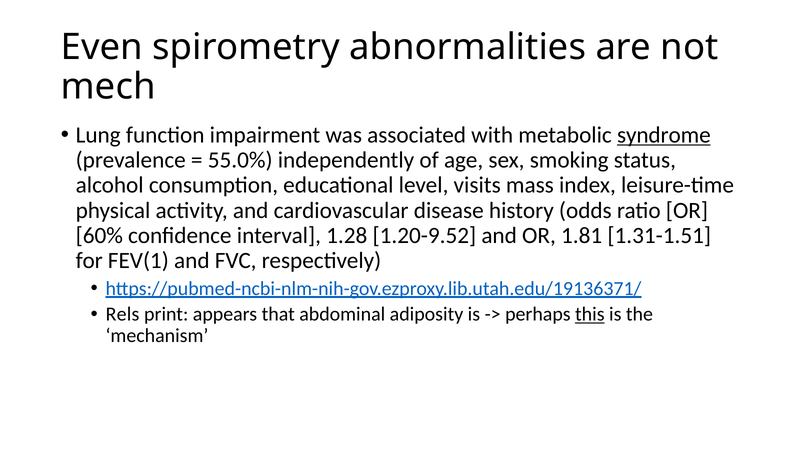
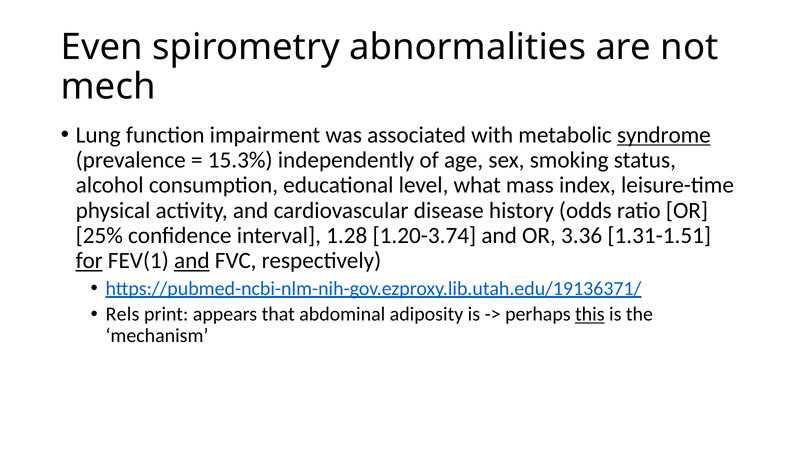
55.0%: 55.0% -> 15.3%
visits: visits -> what
60%: 60% -> 25%
1.20-9.52: 1.20-9.52 -> 1.20-3.74
1.81: 1.81 -> 3.36
for underline: none -> present
and at (192, 260) underline: none -> present
